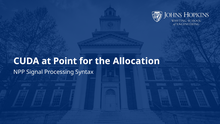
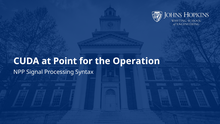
Allocation: Allocation -> Operation
